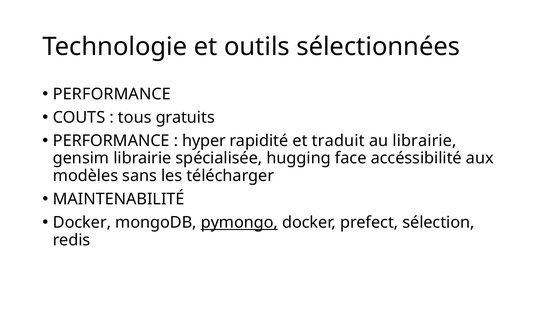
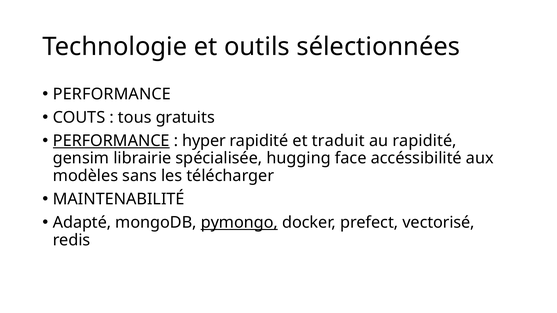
PERFORMANCE at (111, 141) underline: none -> present
au librairie: librairie -> rapidité
Docker at (82, 223): Docker -> Adapté
sélection: sélection -> vectorisé
